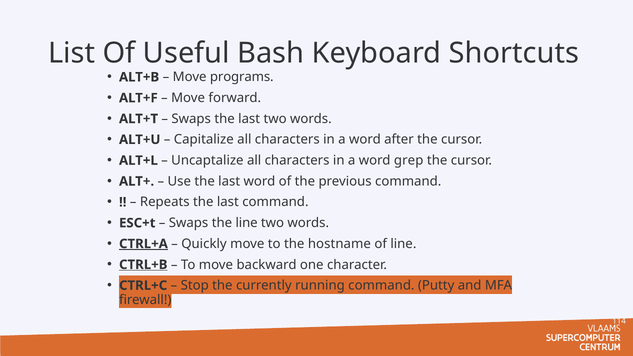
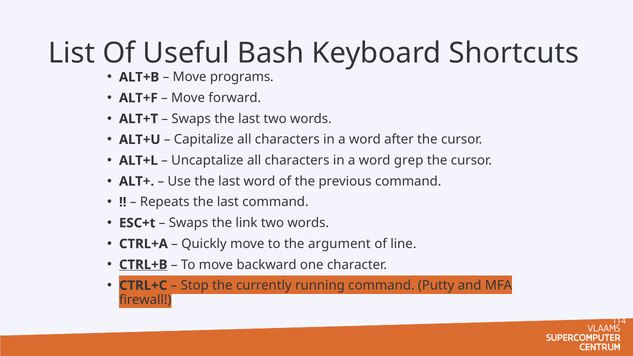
the line: line -> link
CTRL+A underline: present -> none
hostname: hostname -> argument
